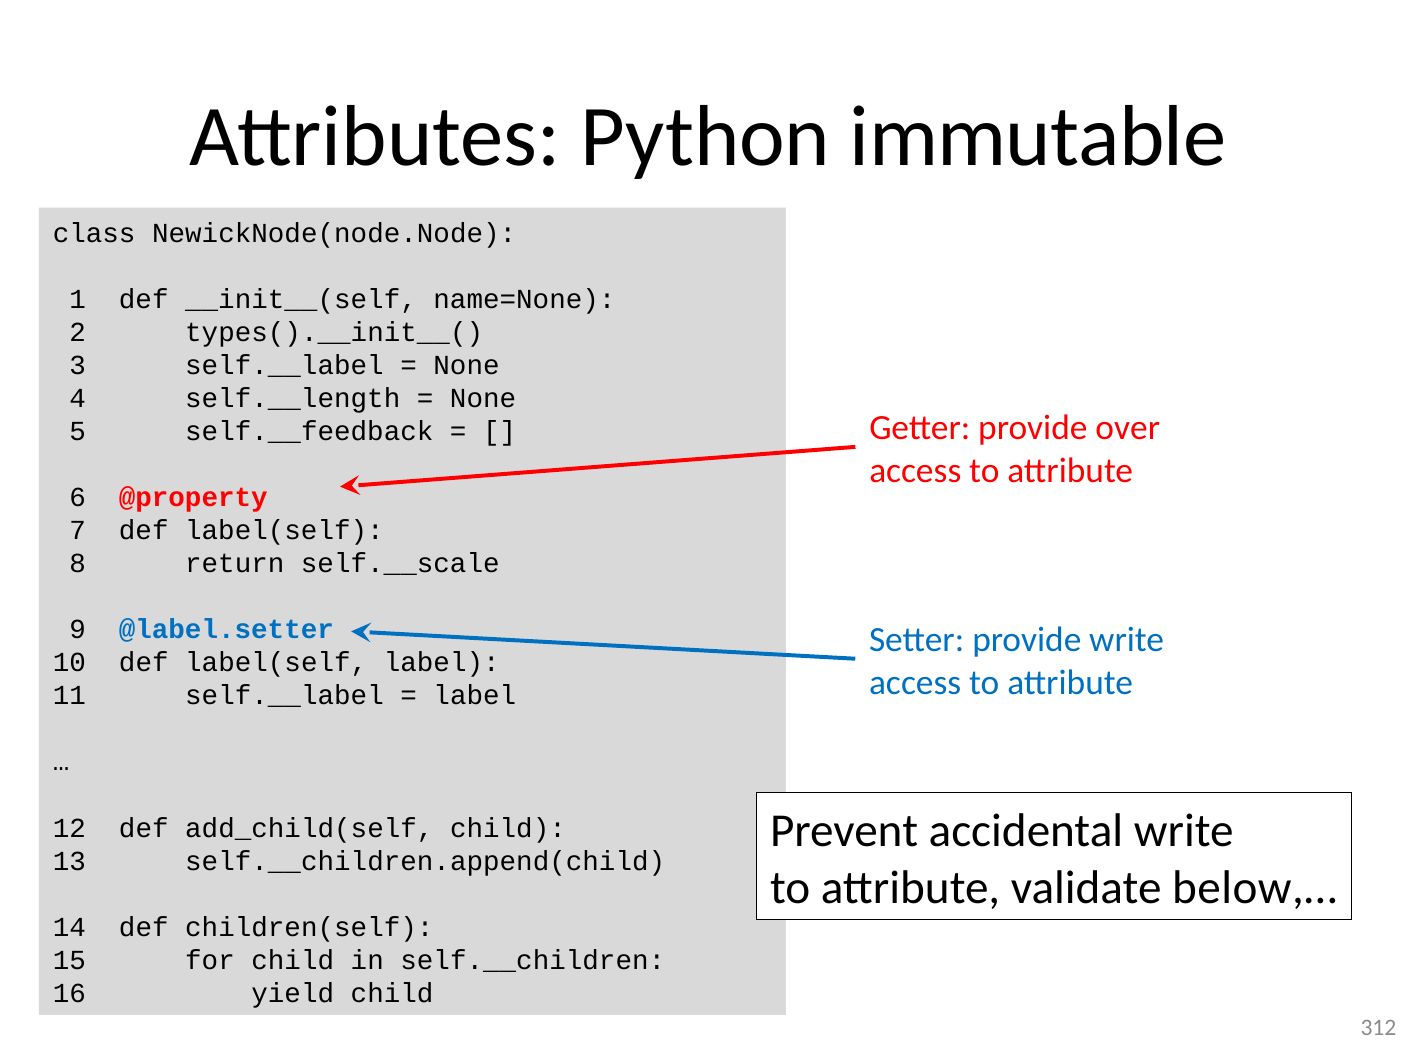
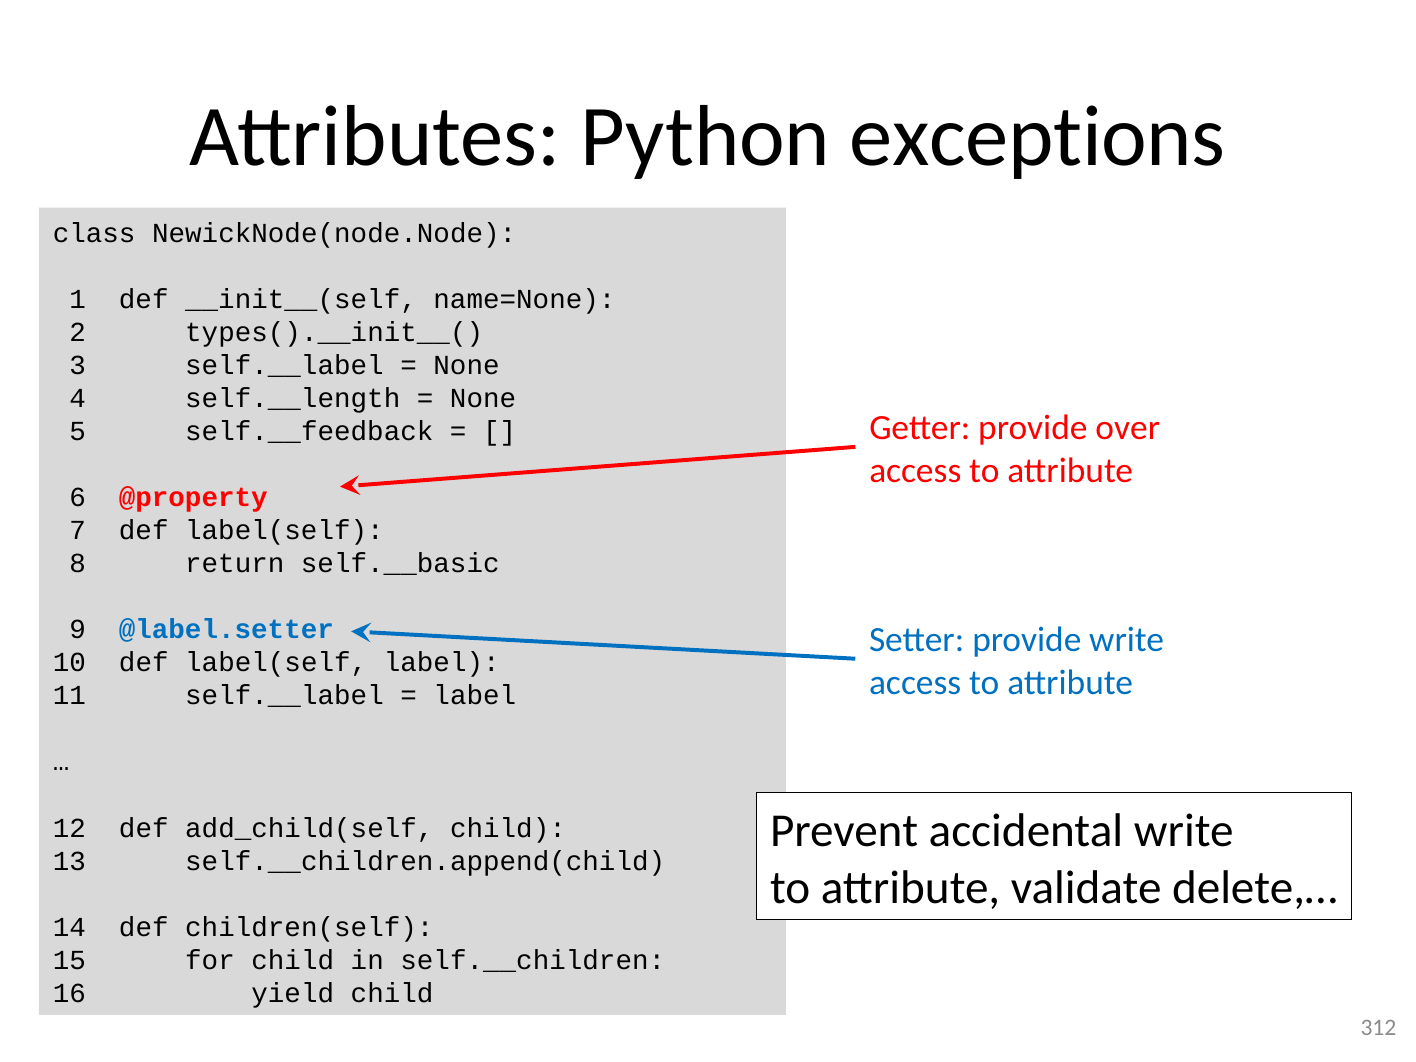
immutable: immutable -> exceptions
self.__scale: self.__scale -> self.__basic
below,…: below,… -> delete,…
